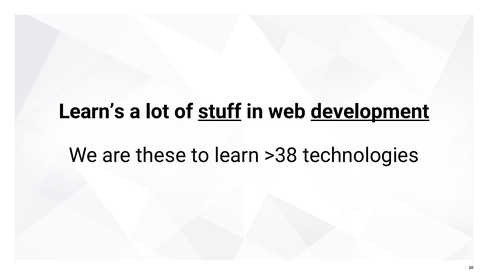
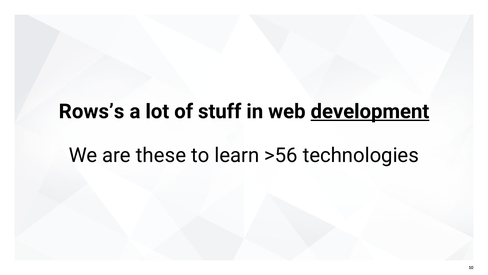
Learn’s: Learn’s -> Rows’s
stuff underline: present -> none
>38: >38 -> >56
